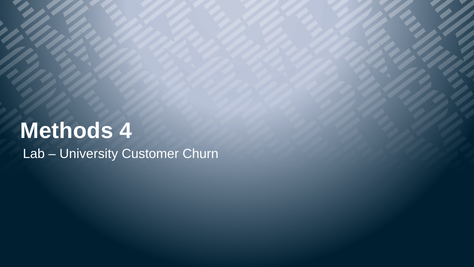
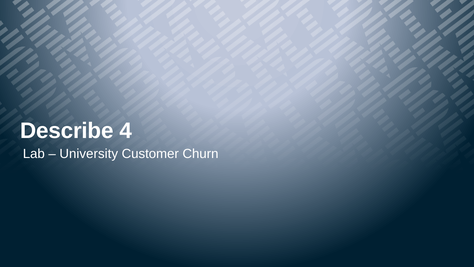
Methods: Methods -> Describe
